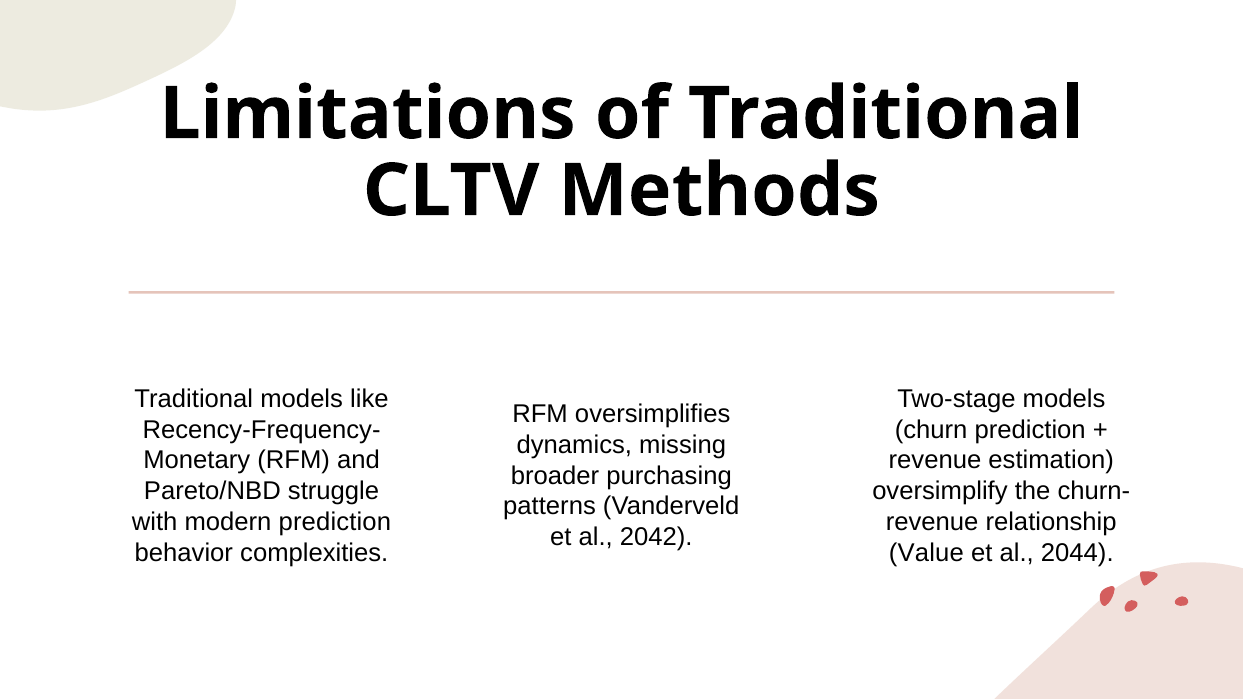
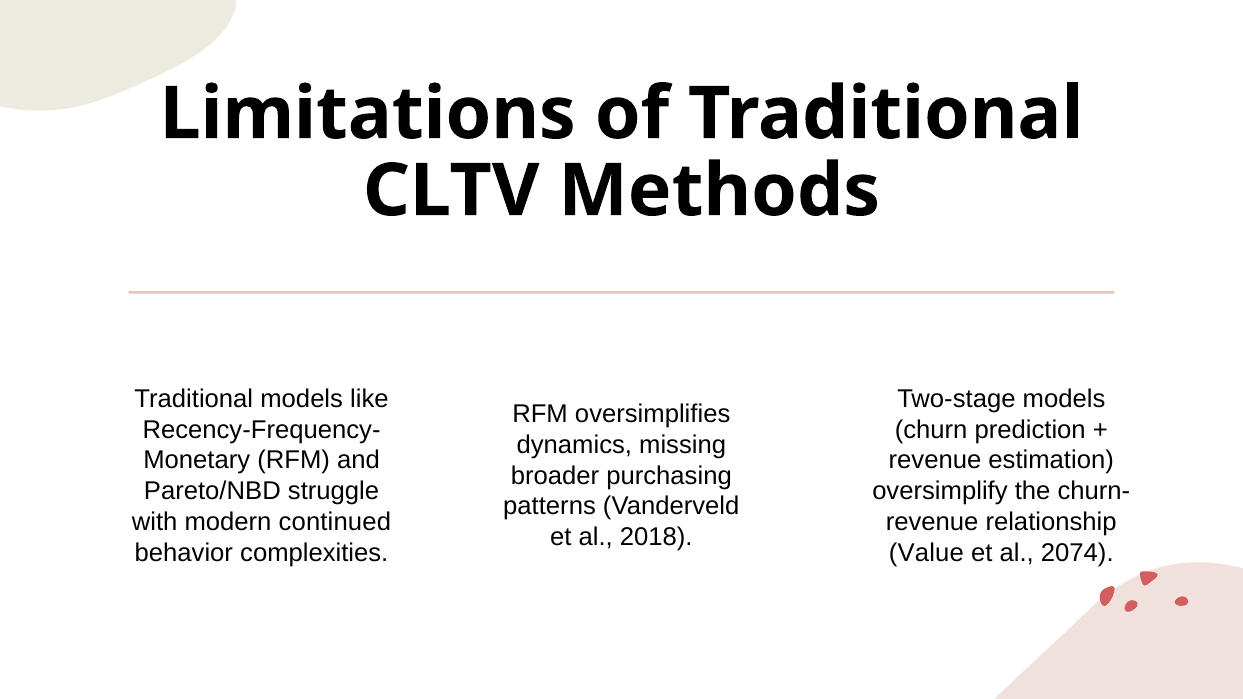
modern prediction: prediction -> continued
2042: 2042 -> 2018
2044: 2044 -> 2074
